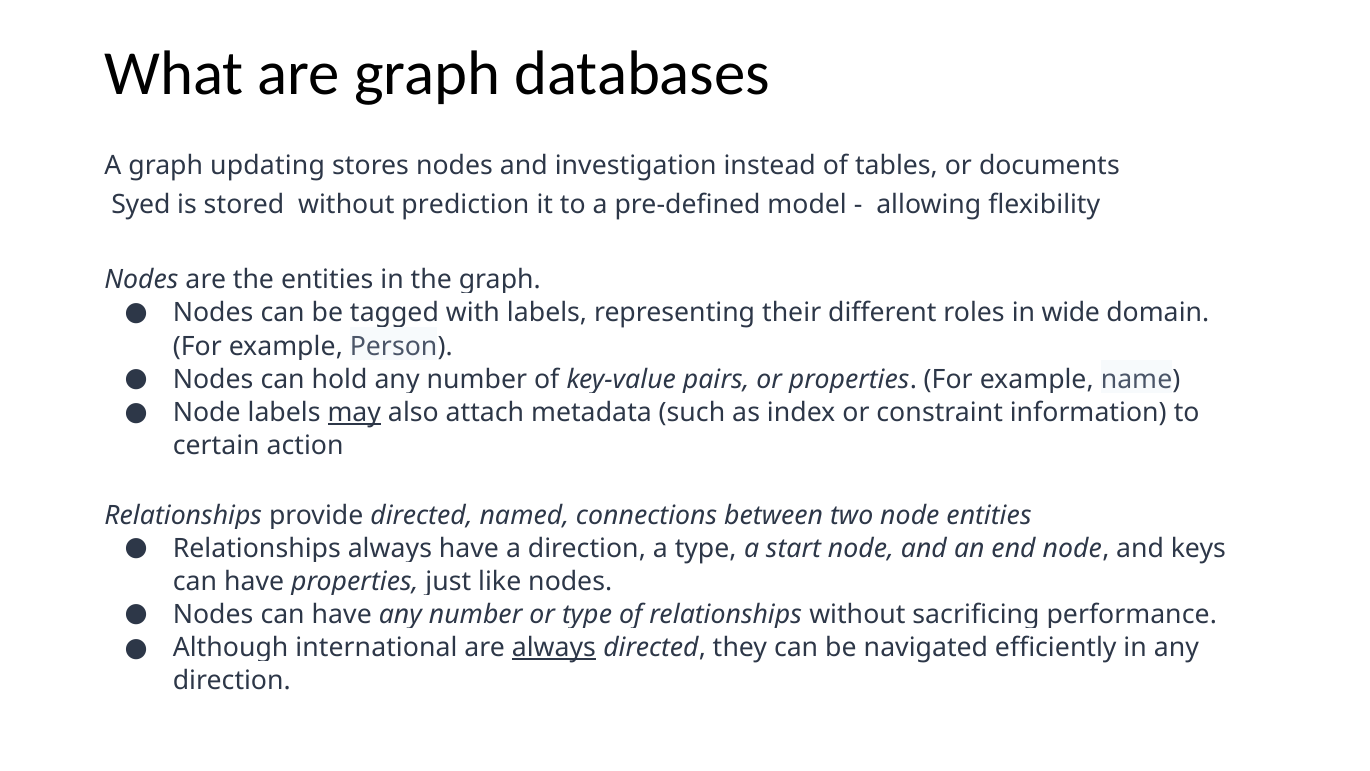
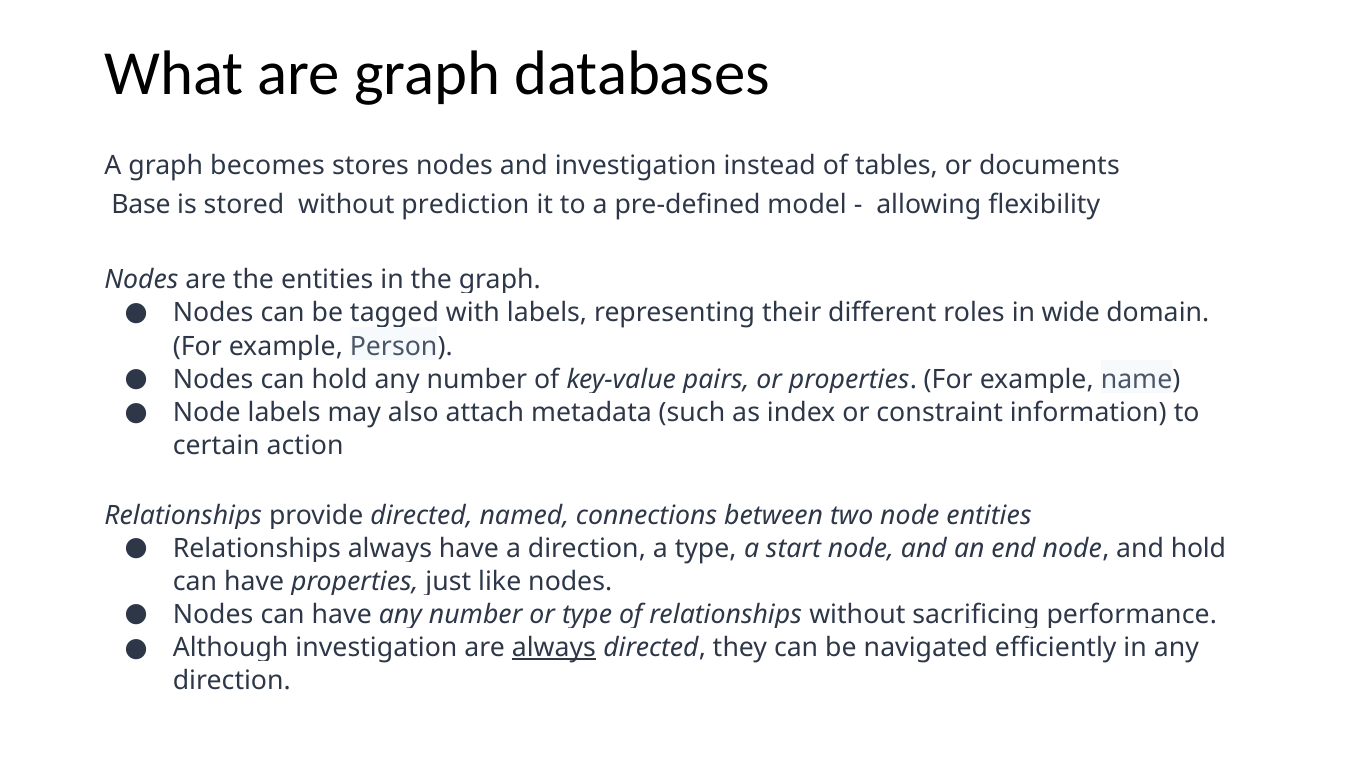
updating: updating -> becomes
Syed: Syed -> Base
may underline: present -> none
and keys: keys -> hold
international at (376, 647): international -> investigation
